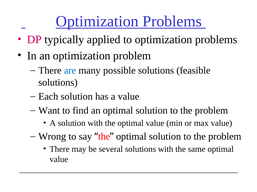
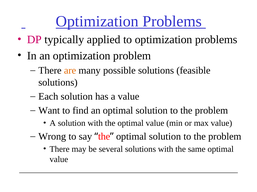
are colour: blue -> orange
